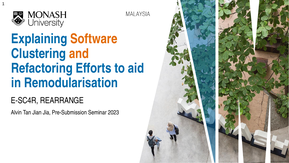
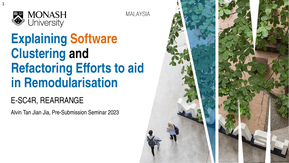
and colour: orange -> black
